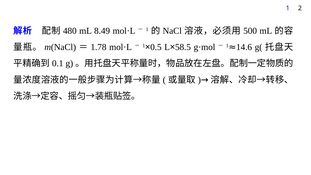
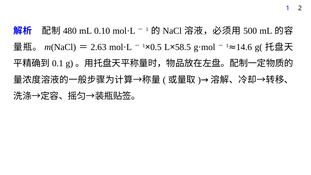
8.49: 8.49 -> 0.10
1.78: 1.78 -> 2.63
